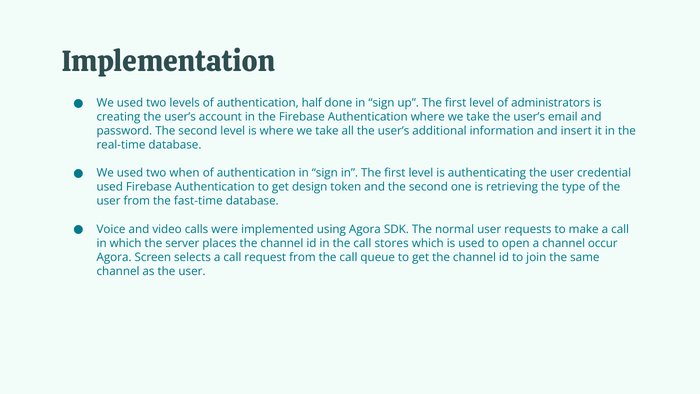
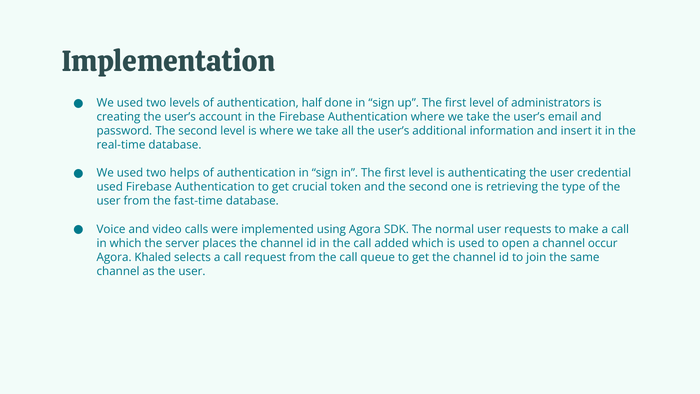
when: when -> helps
design: design -> crucial
stores: stores -> added
Screen: Screen -> Khaled
